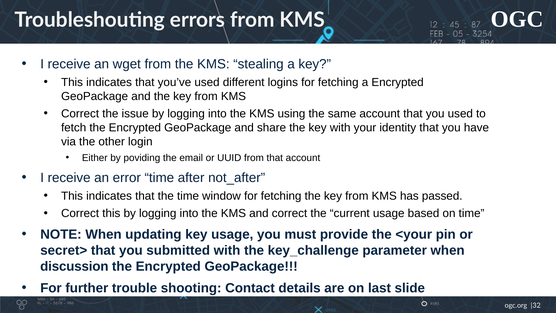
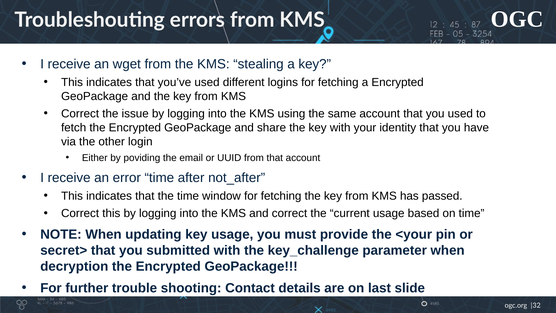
discussion: discussion -> decryption
